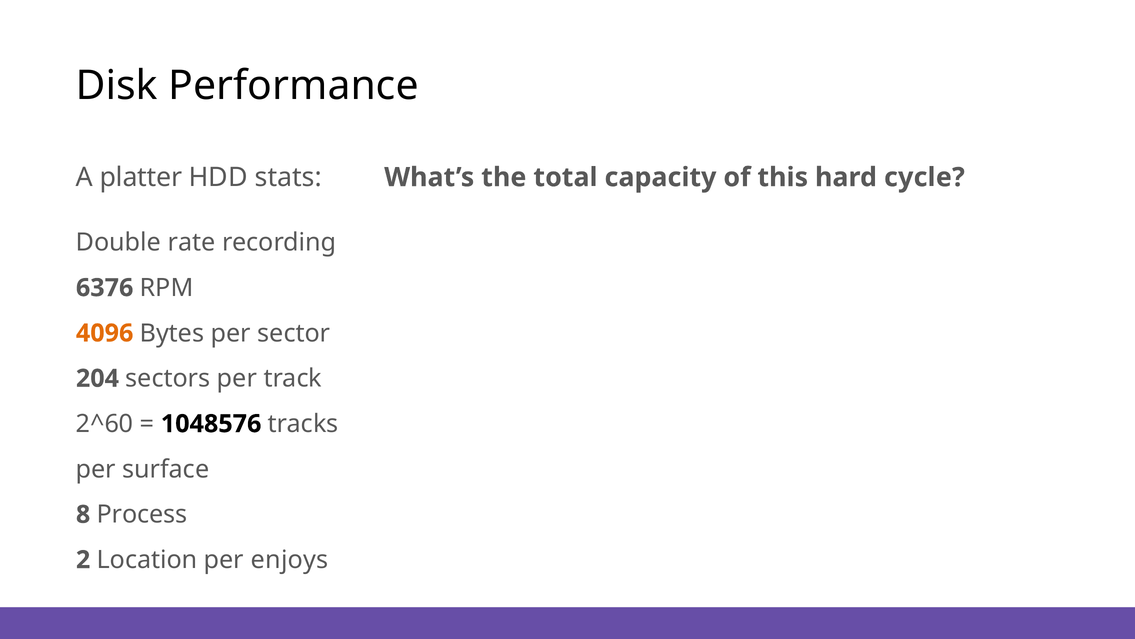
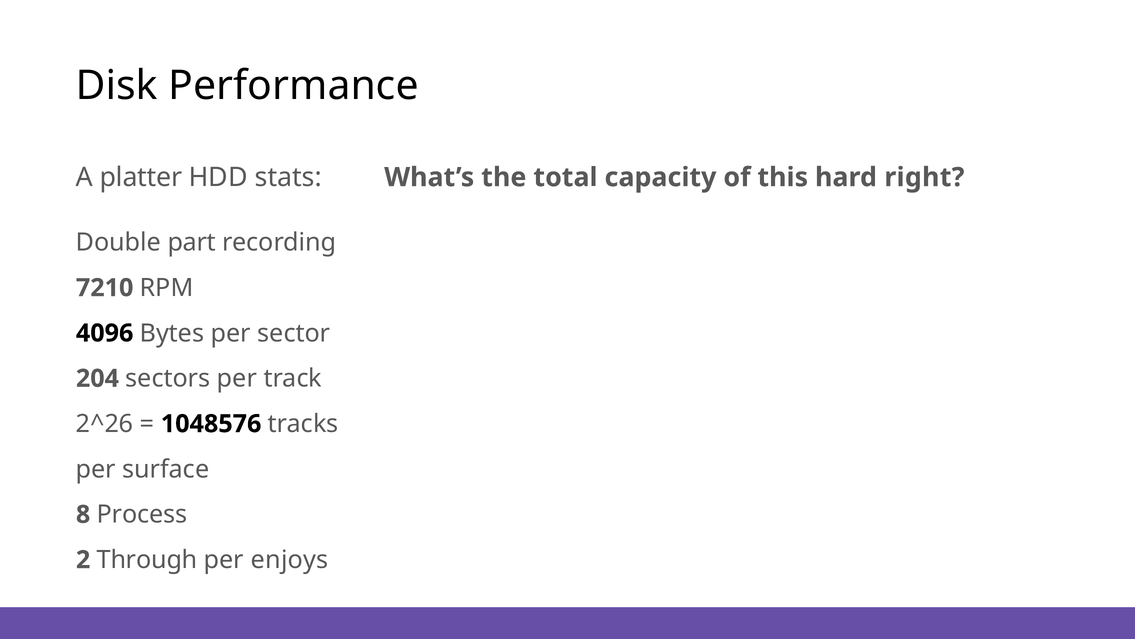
cycle: cycle -> right
rate: rate -> part
6376: 6376 -> 7210
4096 colour: orange -> black
2^60: 2^60 -> 2^26
Location: Location -> Through
